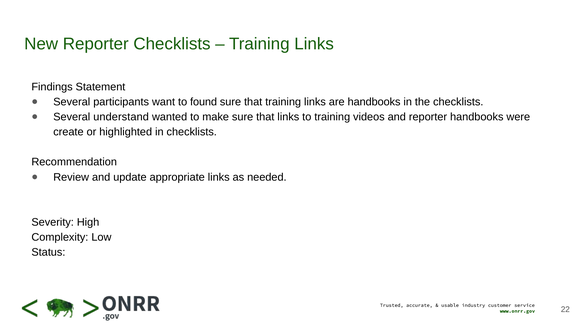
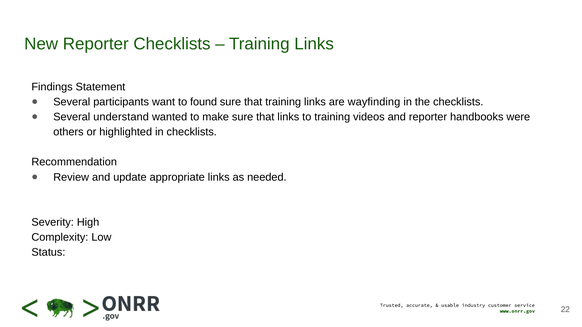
are handbooks: handbooks -> wayfinding
create: create -> others
